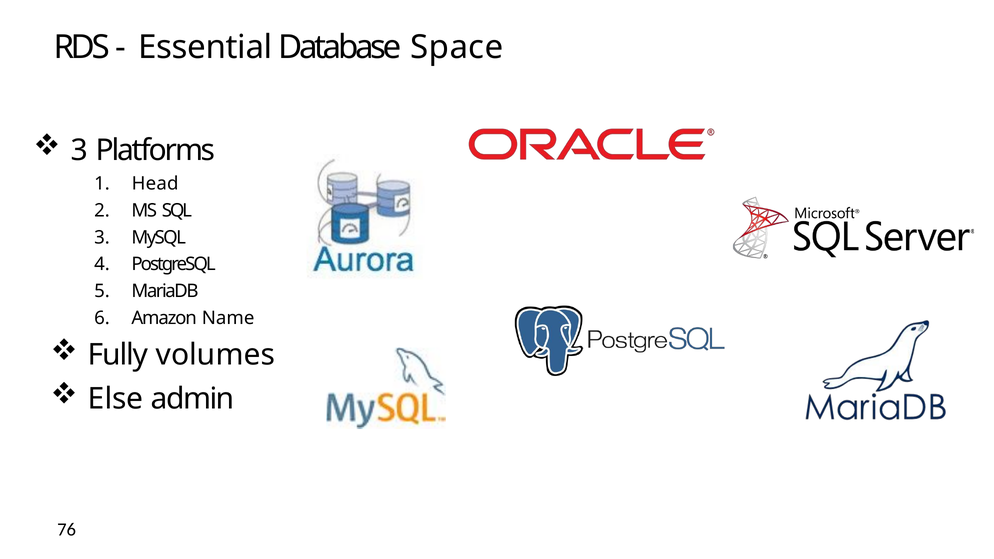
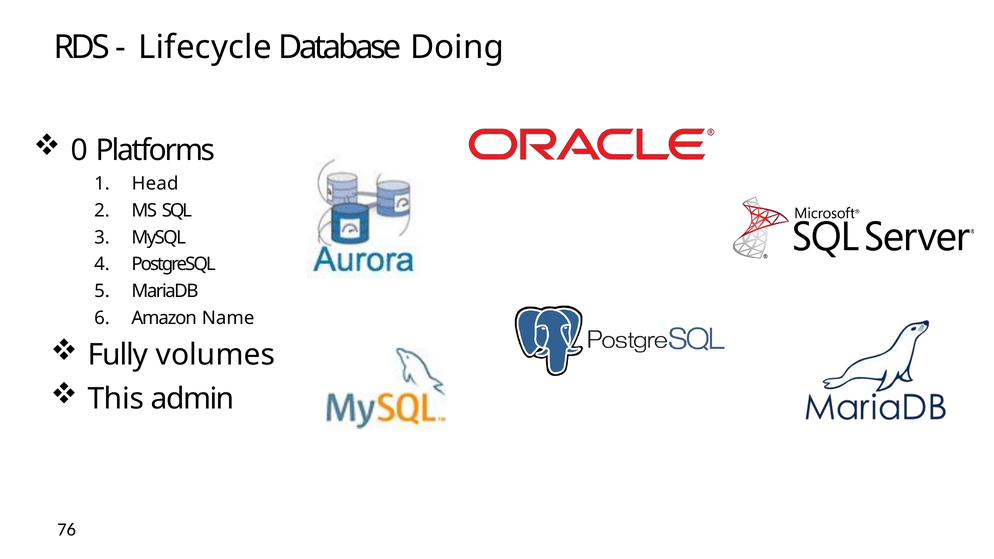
Essential: Essential -> Lifecycle
Space: Space -> Doing
3 at (79, 150): 3 -> 0
Else: Else -> This
